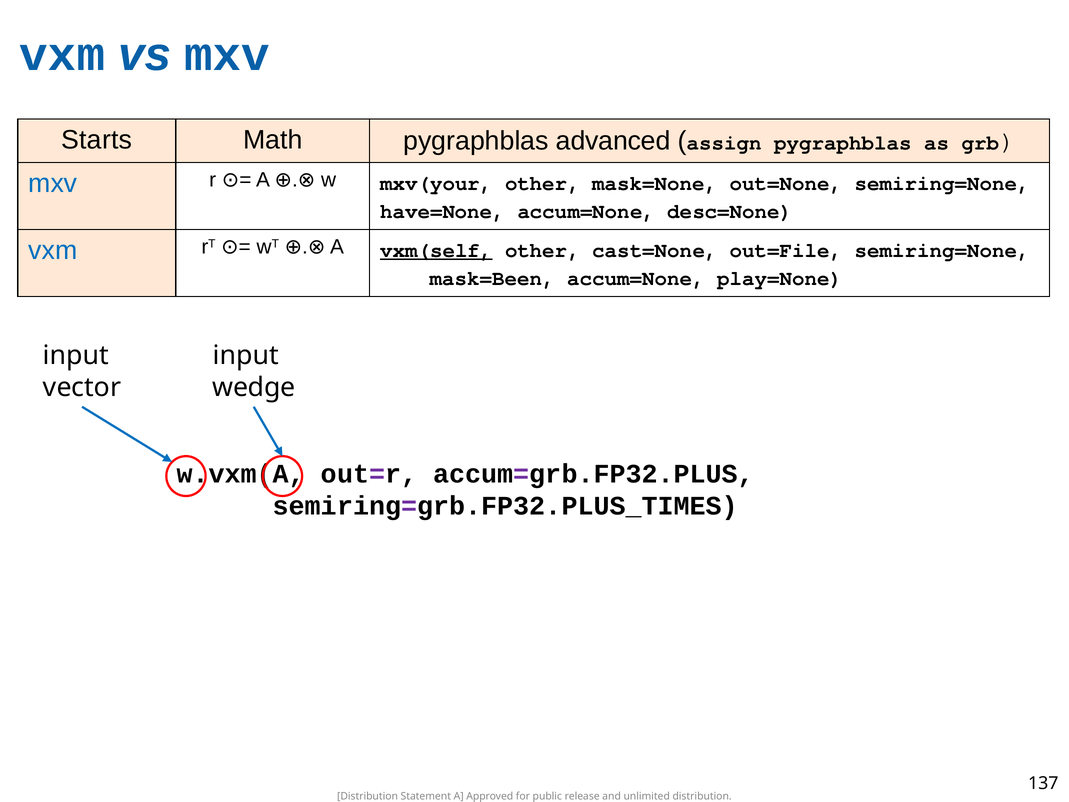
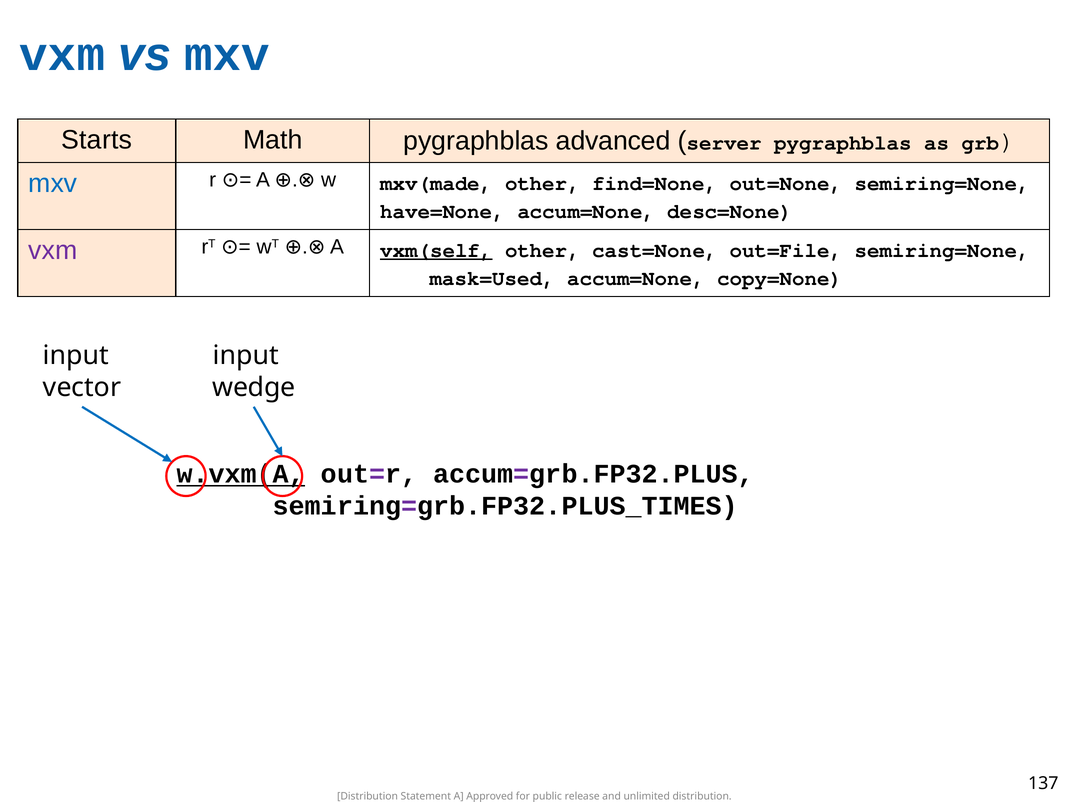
assign: assign -> server
mxv(your: mxv(your -> mxv(made
mask=None: mask=None -> find=None
vxm at (53, 250) colour: blue -> purple
mask=Been: mask=Been -> mask=Used
play=None: play=None -> copy=None
w.vxm(A underline: none -> present
